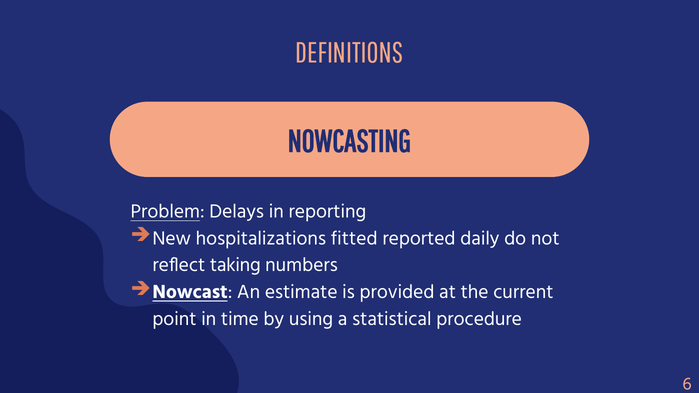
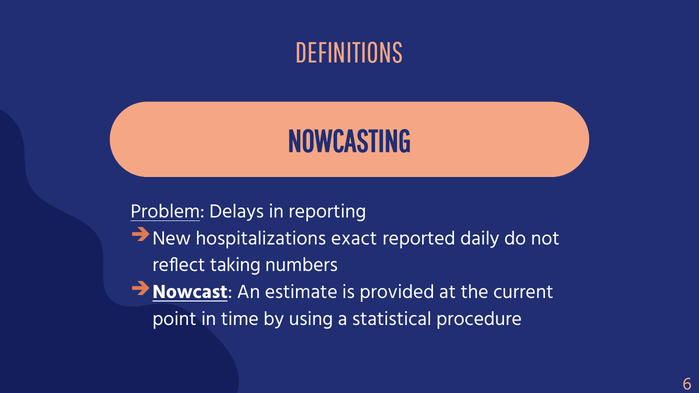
fitted: fitted -> exact
